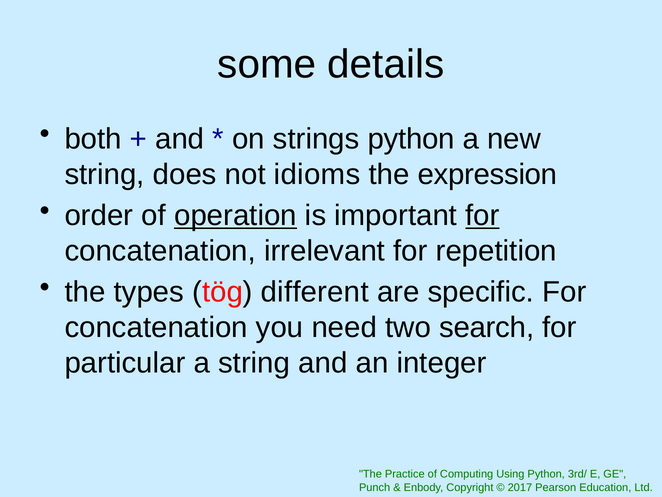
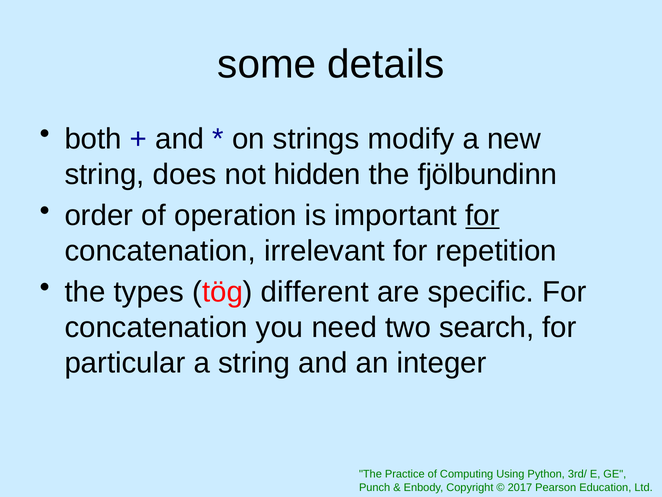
strings python: python -> modify
idioms: idioms -> hidden
expression: expression -> fjölbundinn
operation underline: present -> none
